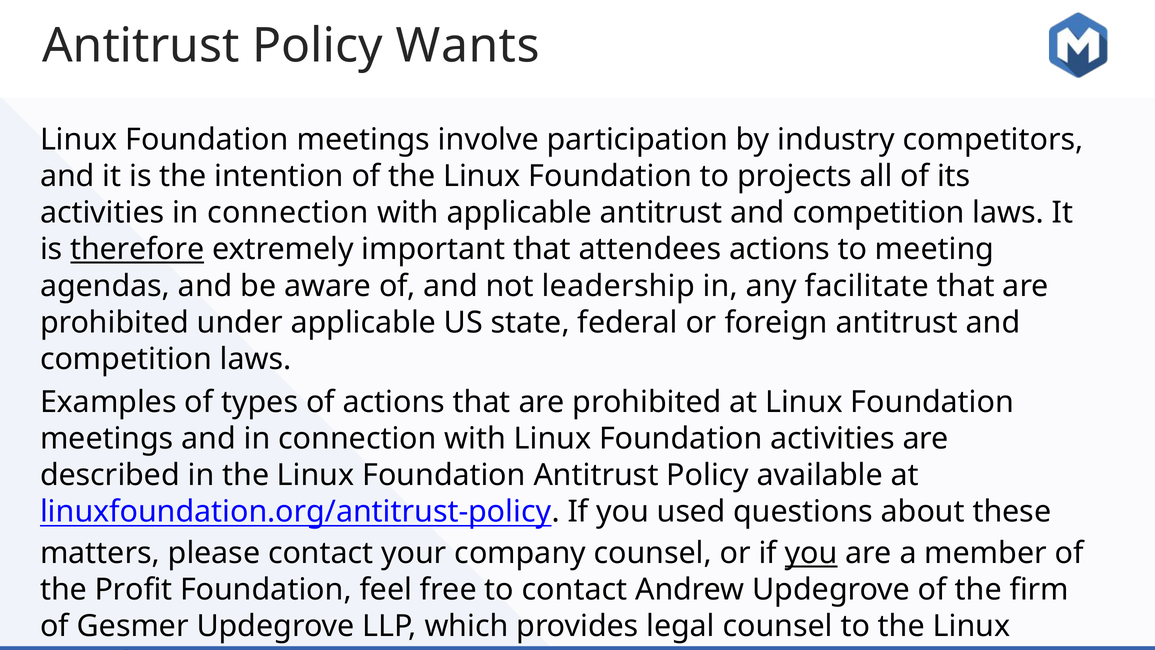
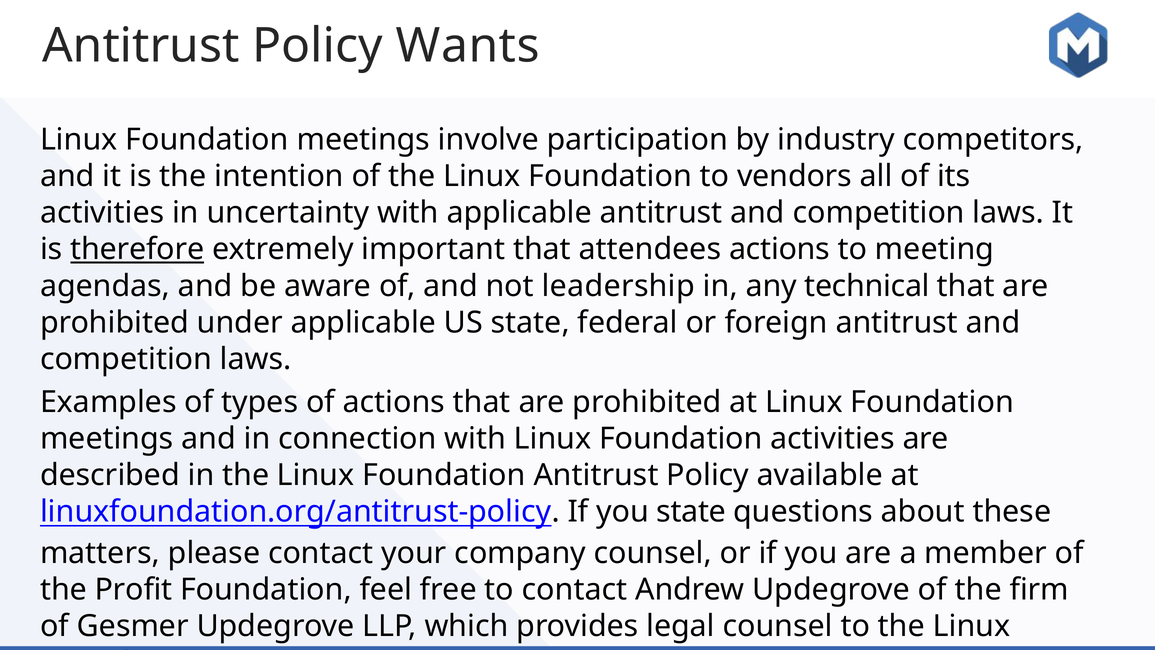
projects: projects -> vendors
activities in connection: connection -> uncertainty
facilitate: facilitate -> technical
you used: used -> state
you at (811, 553) underline: present -> none
